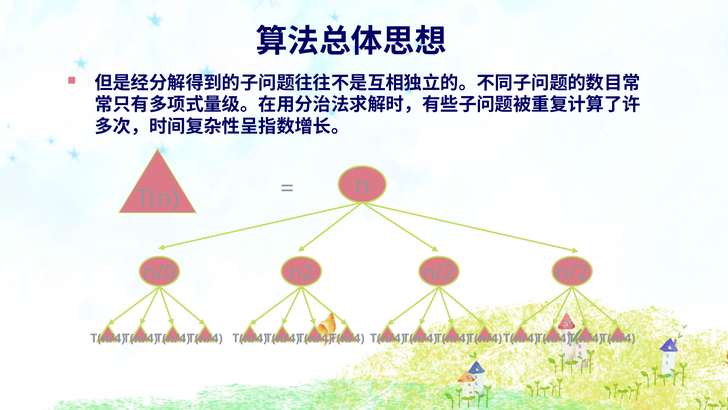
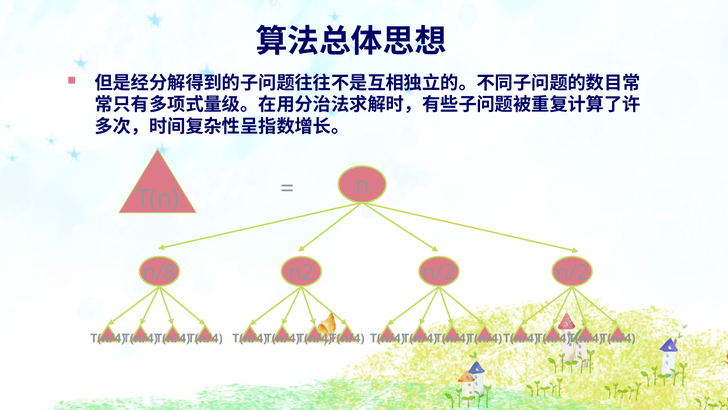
n/0: n/0 -> n/8
